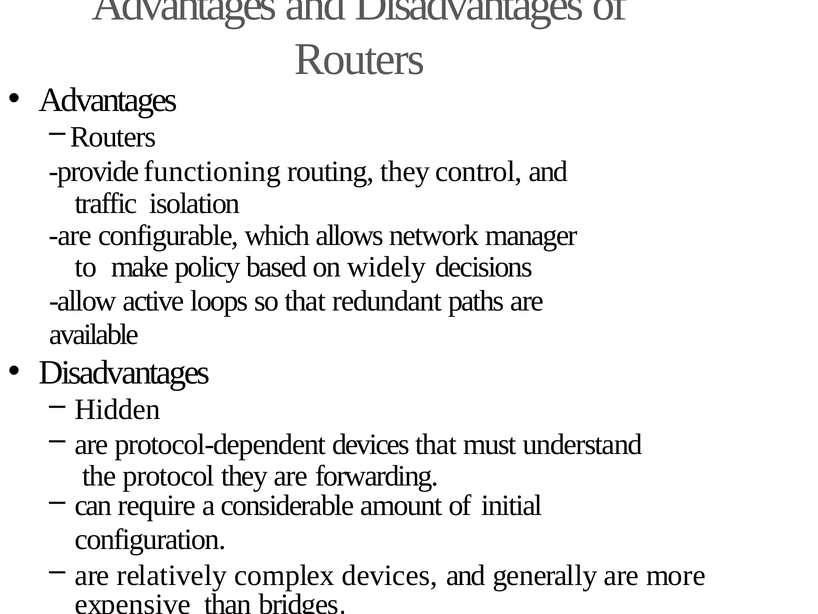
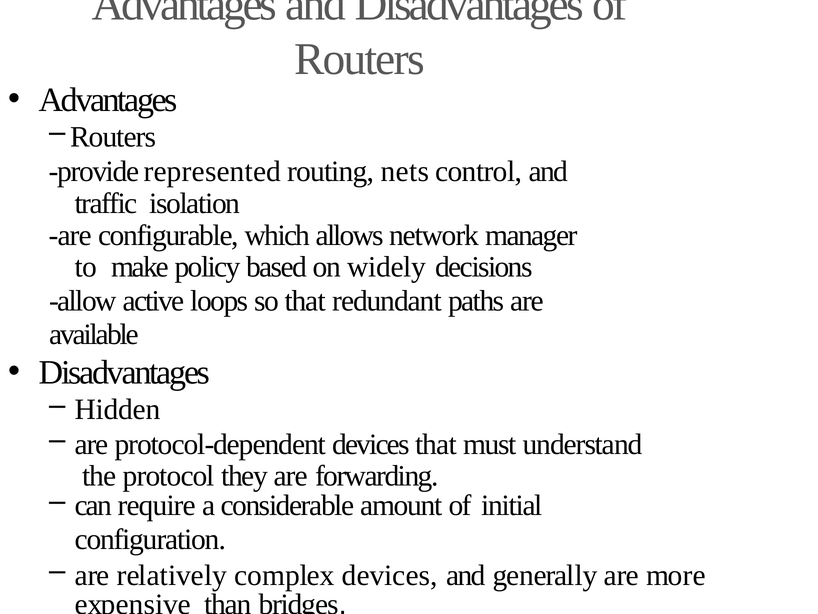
functioning: functioning -> represented
routing they: they -> nets
